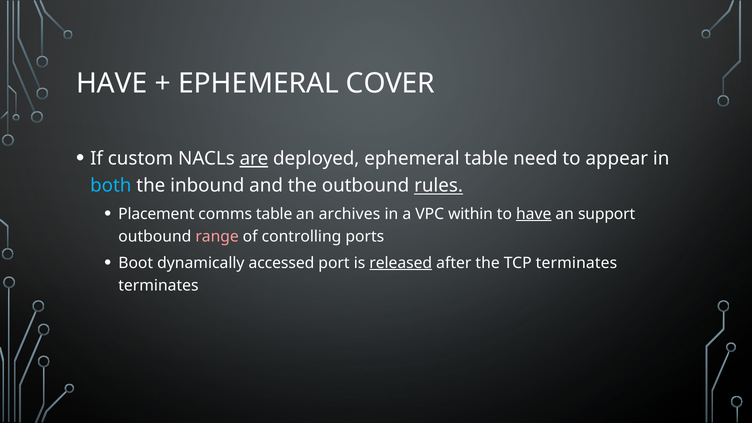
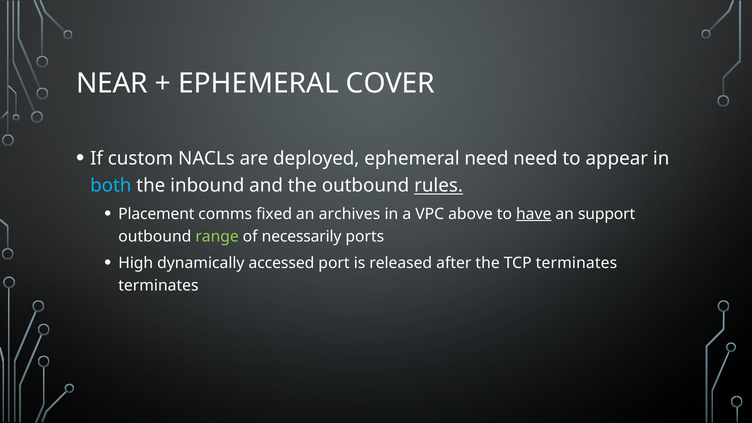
HAVE at (112, 84): HAVE -> NEAR
are underline: present -> none
ephemeral table: table -> need
comms table: table -> fixed
within: within -> above
range colour: pink -> light green
controlling: controlling -> necessarily
Boot: Boot -> High
released underline: present -> none
